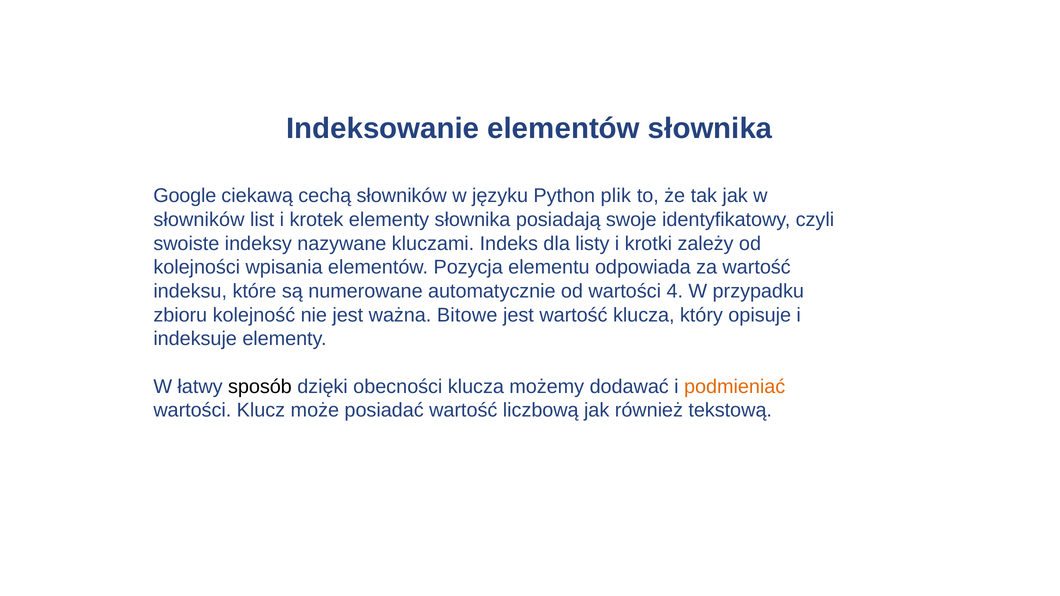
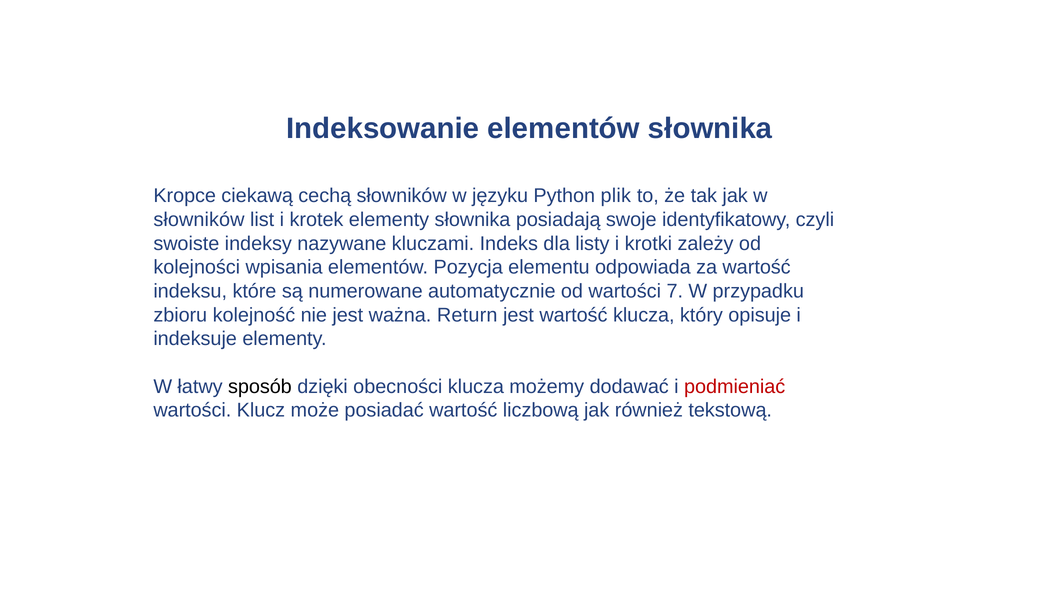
Google: Google -> Kropce
4: 4 -> 7
Bitowe: Bitowe -> Return
podmieniać colour: orange -> red
